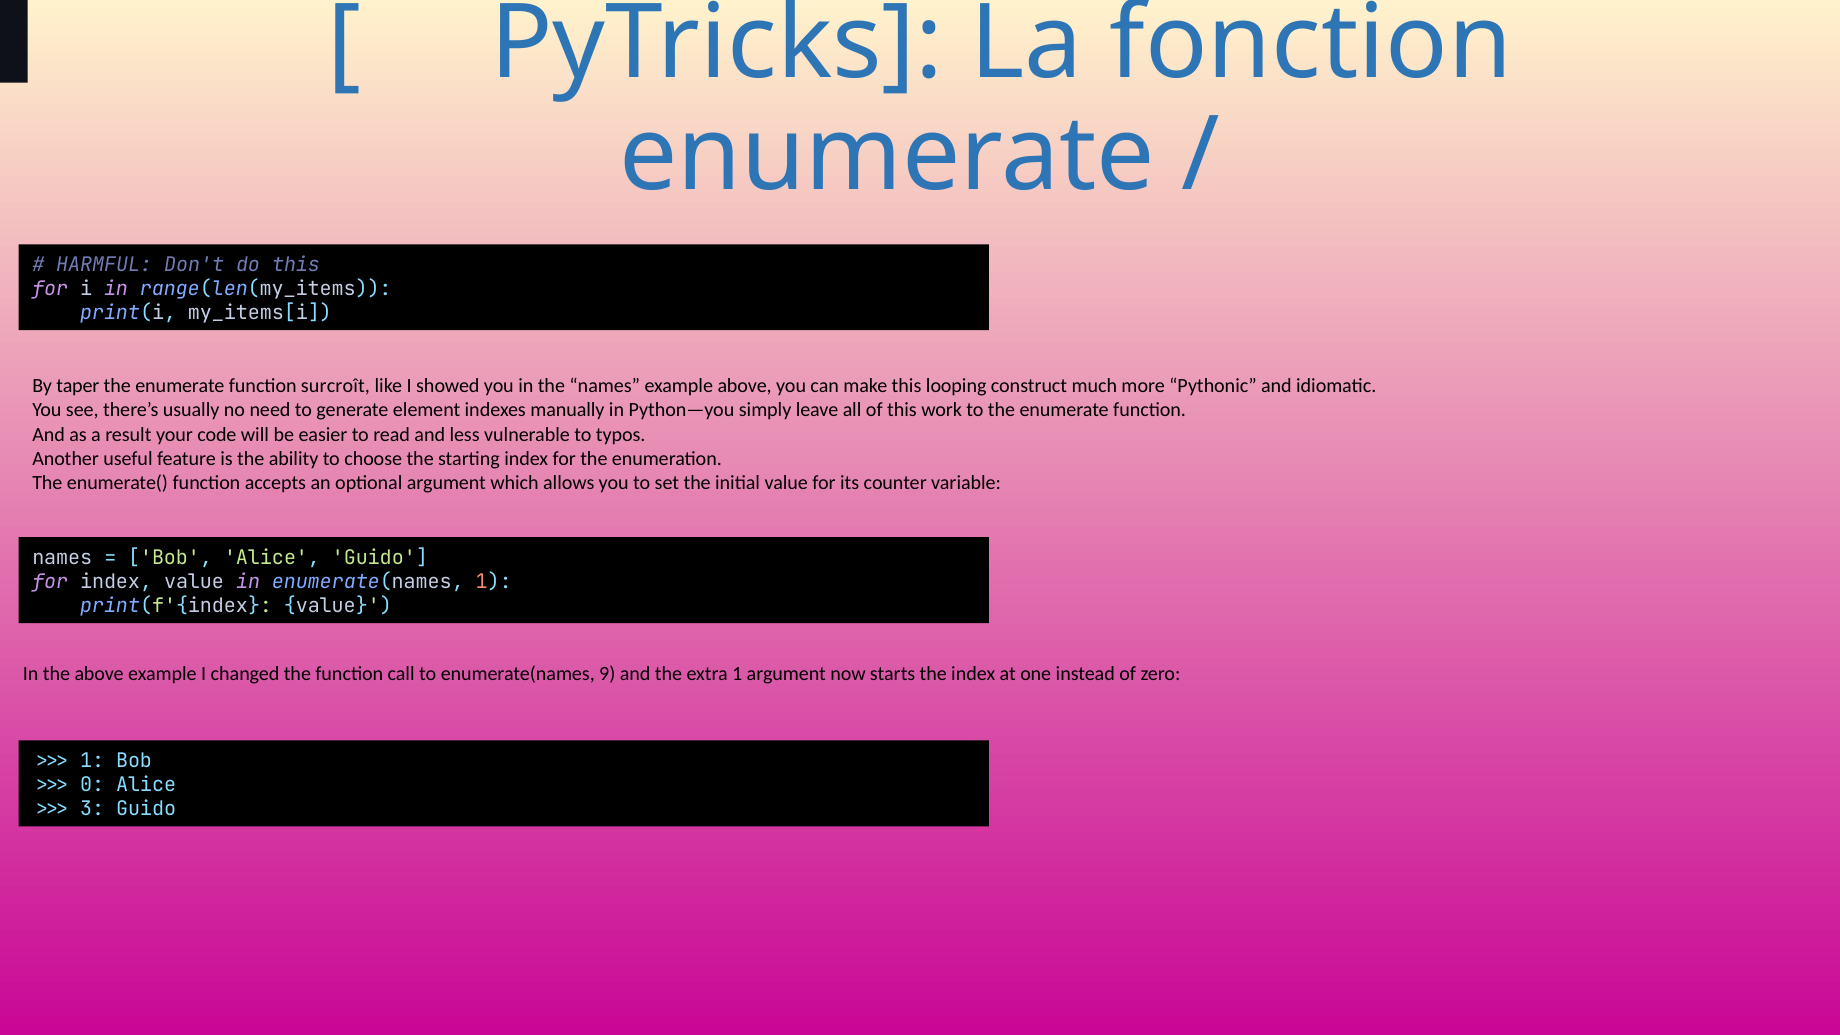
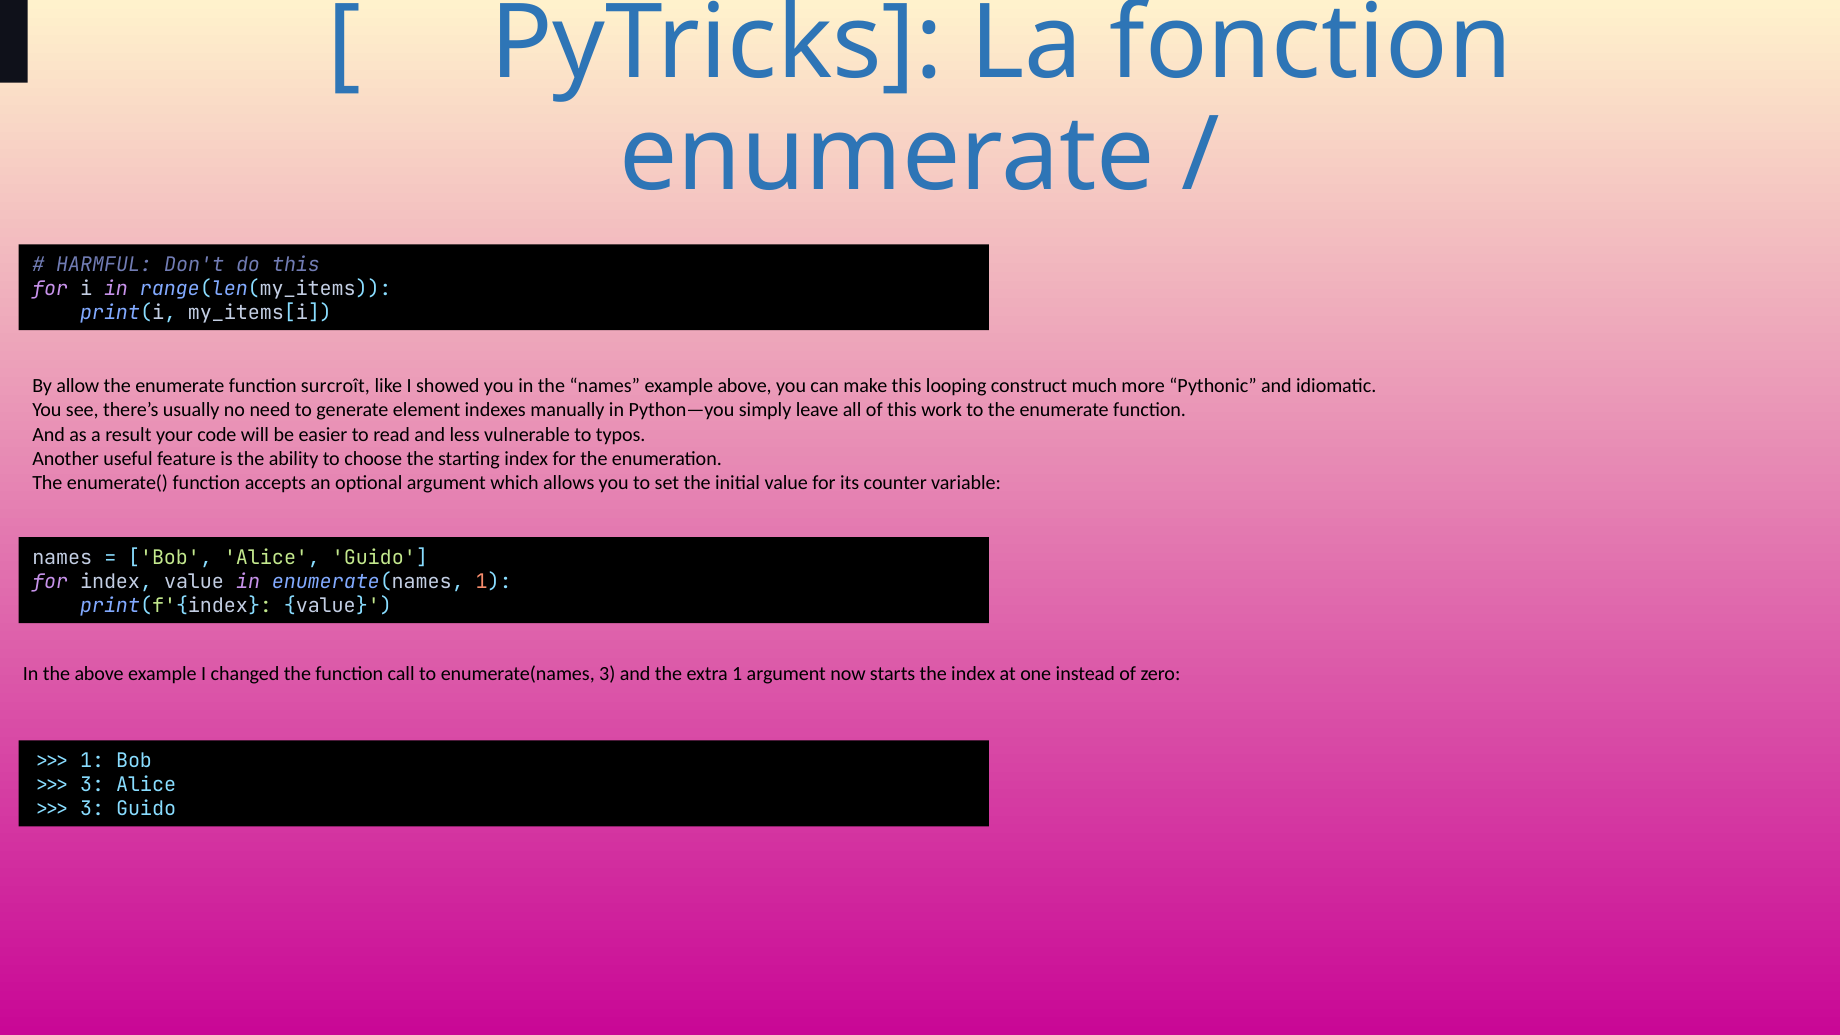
taper: taper -> allow
enumerate(names 9: 9 -> 3
0 at (92, 785): 0 -> 3
